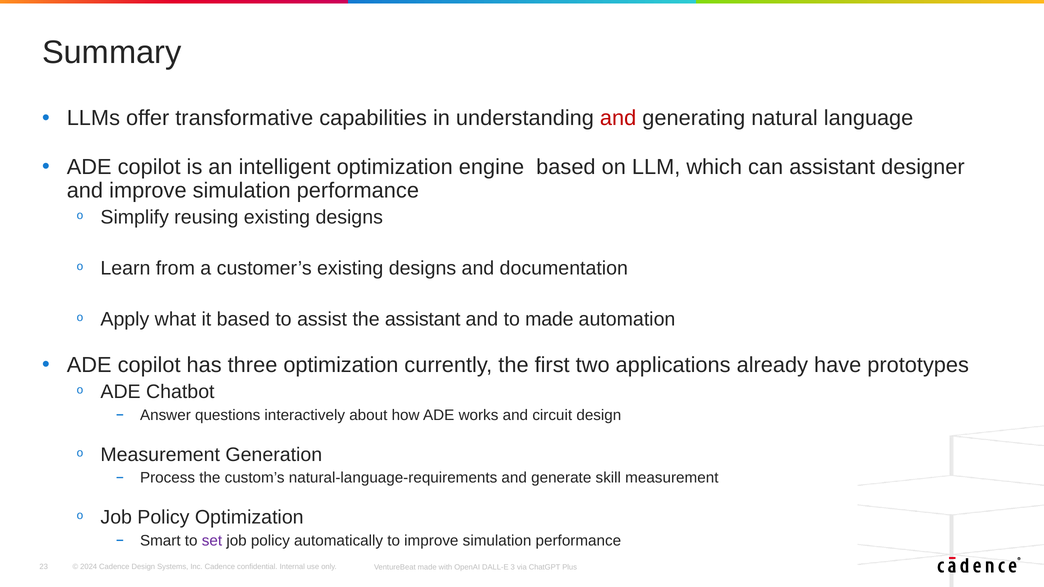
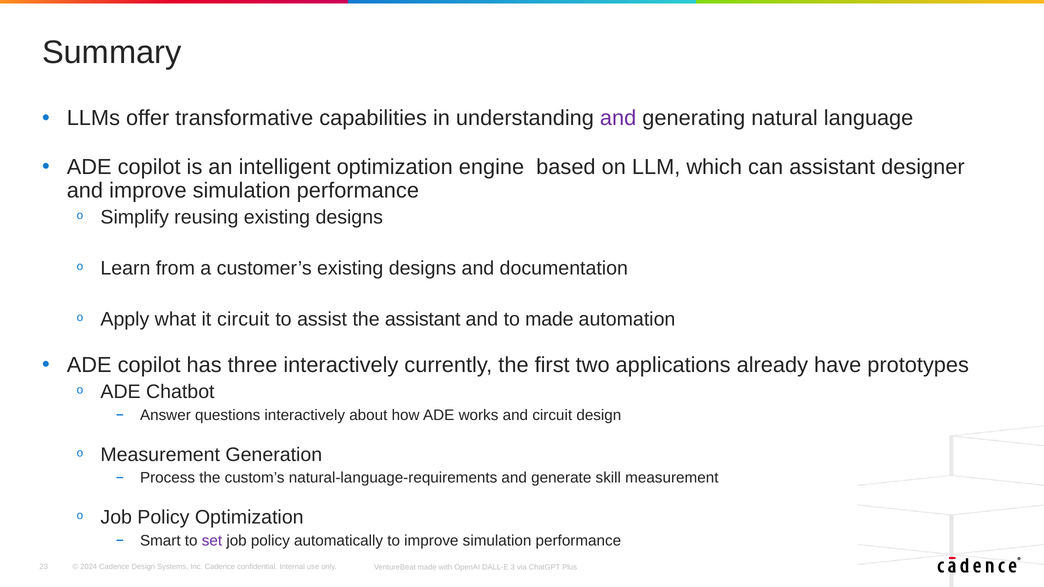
and at (618, 118) colour: red -> purple
it based: based -> circuit
three optimization: optimization -> interactively
